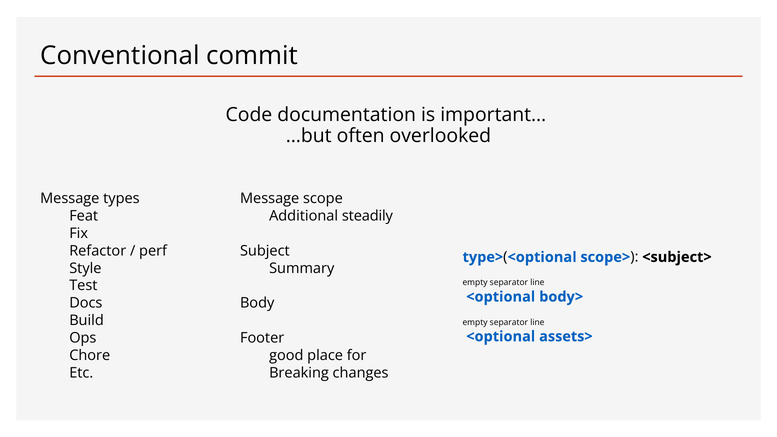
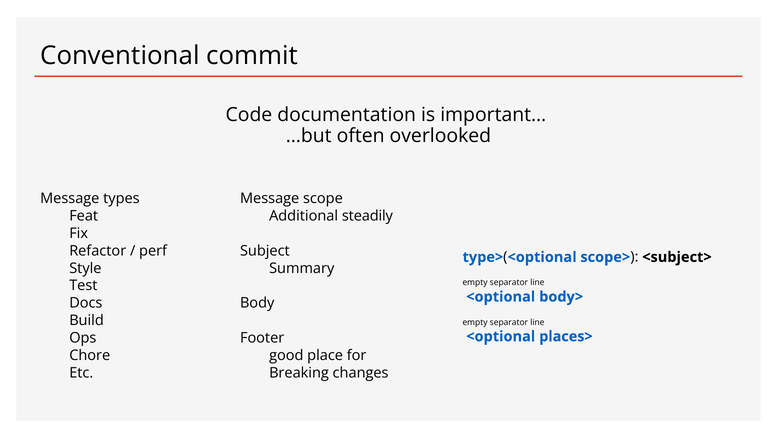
assets>: assets> -> places>
